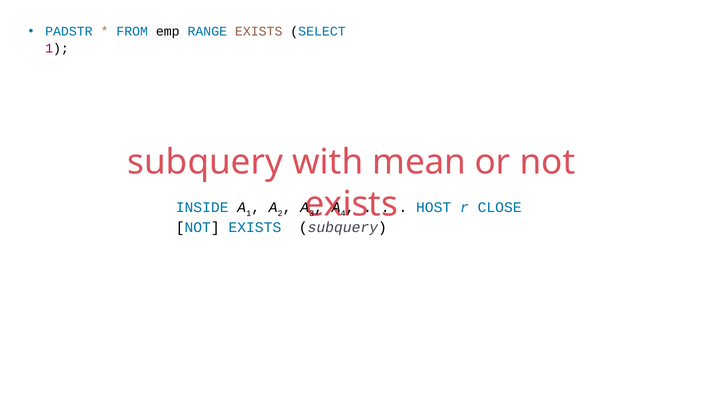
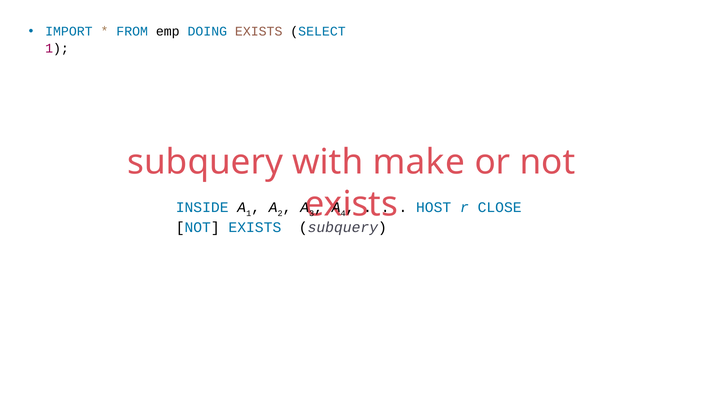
PADSTR: PADSTR -> IMPORT
RANGE: RANGE -> DOING
mean: mean -> make
